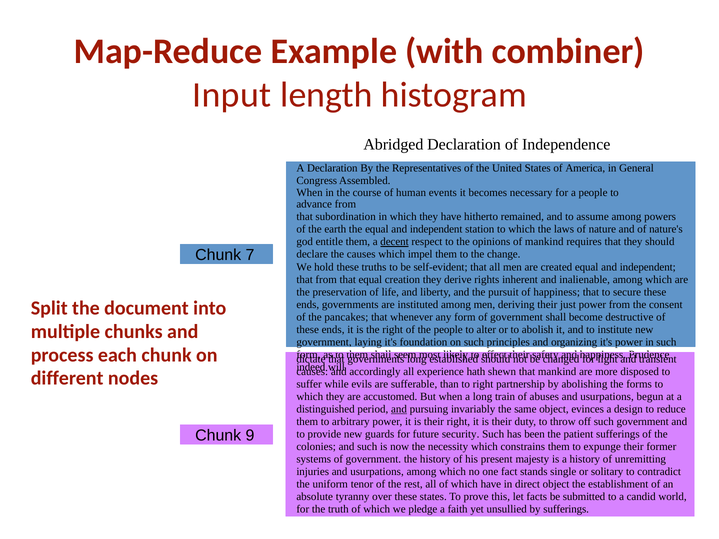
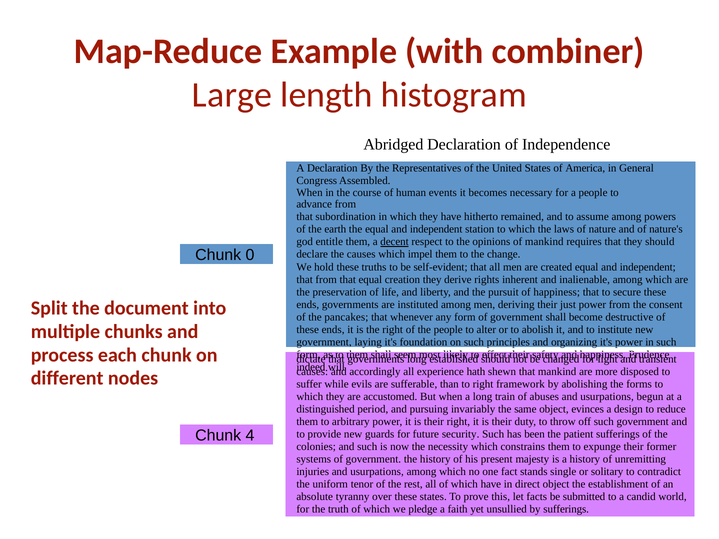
Input: Input -> Large
7: 7 -> 0
partnership: partnership -> framework
and at (399, 409) underline: present -> none
9: 9 -> 4
